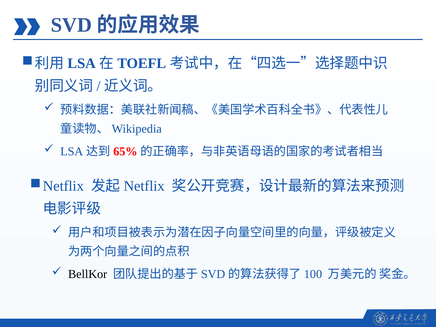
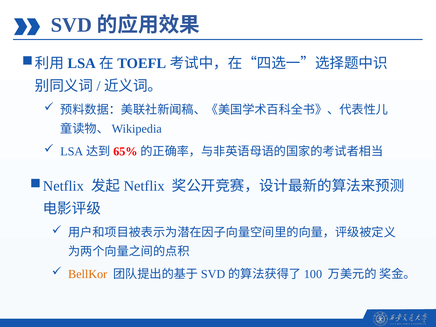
BellKor colour: black -> orange
